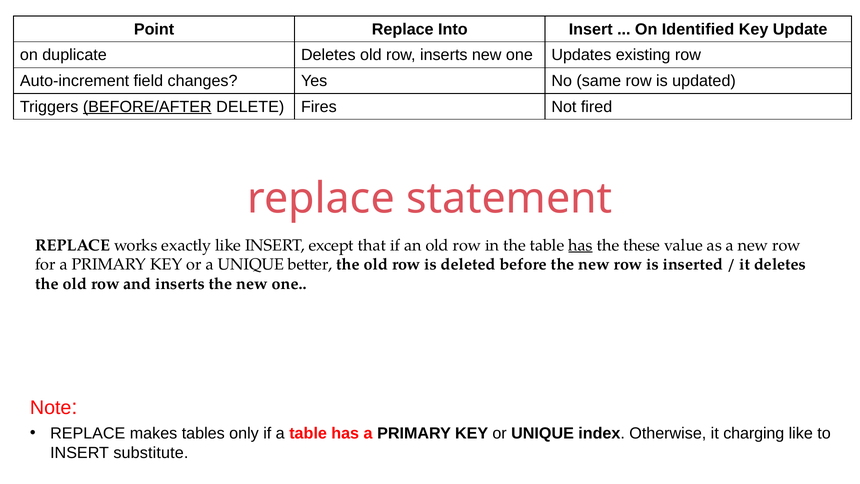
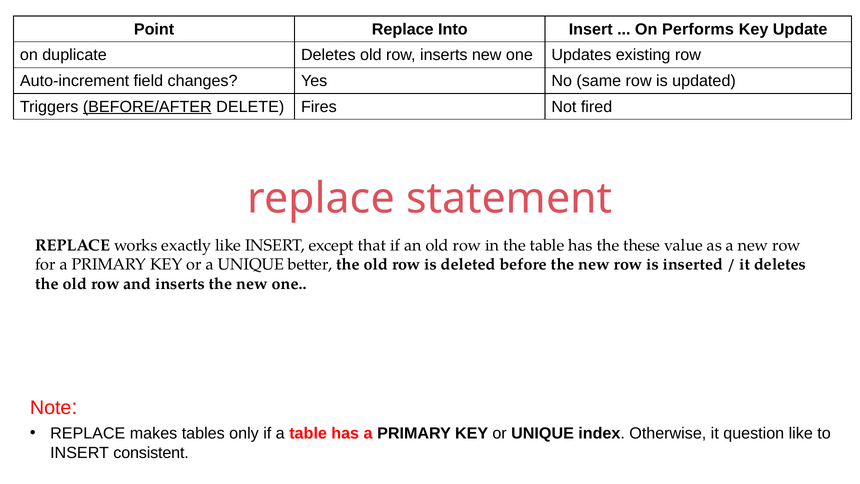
Identified: Identified -> Performs
has at (581, 245) underline: present -> none
charging: charging -> question
substitute: substitute -> consistent
